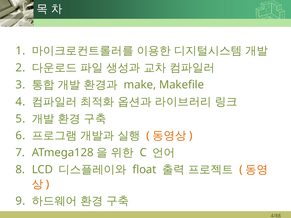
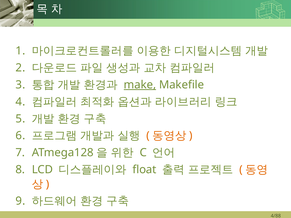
make underline: none -> present
